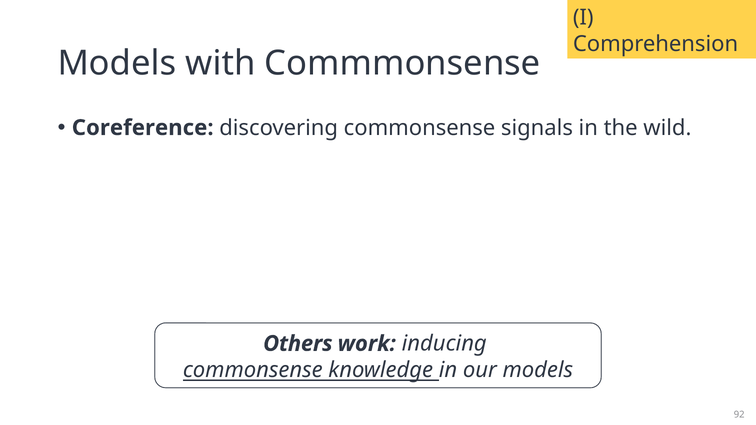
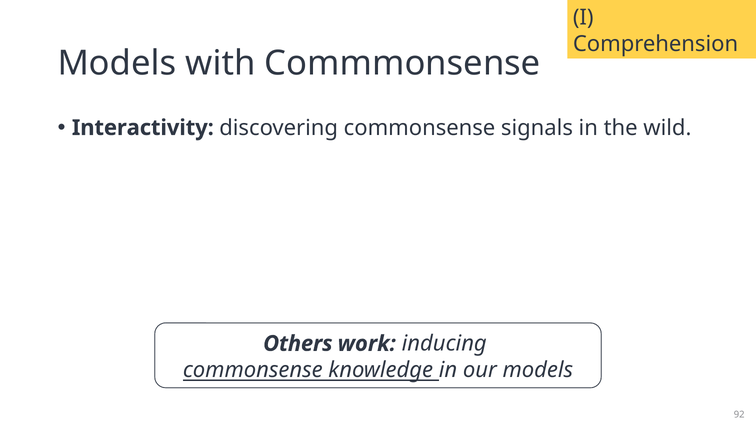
Coreference: Coreference -> Interactivity
